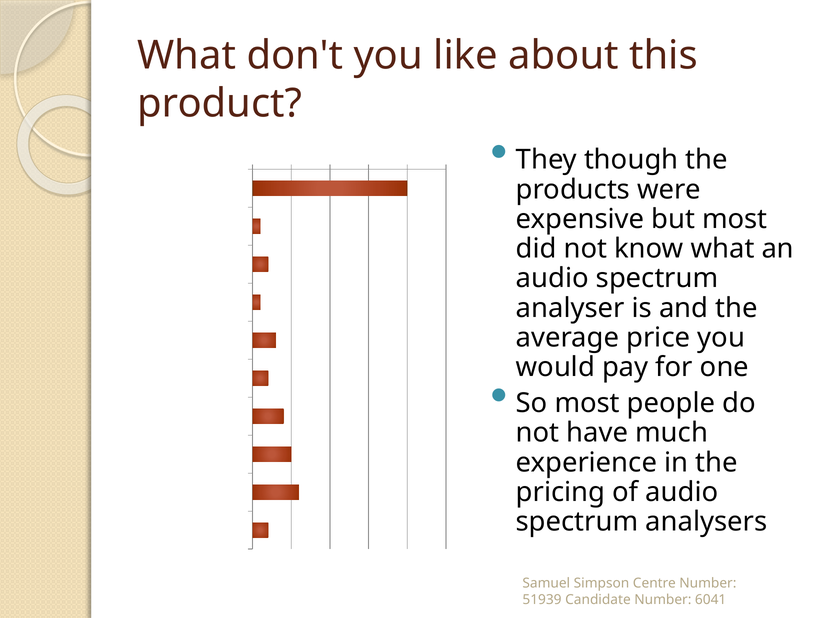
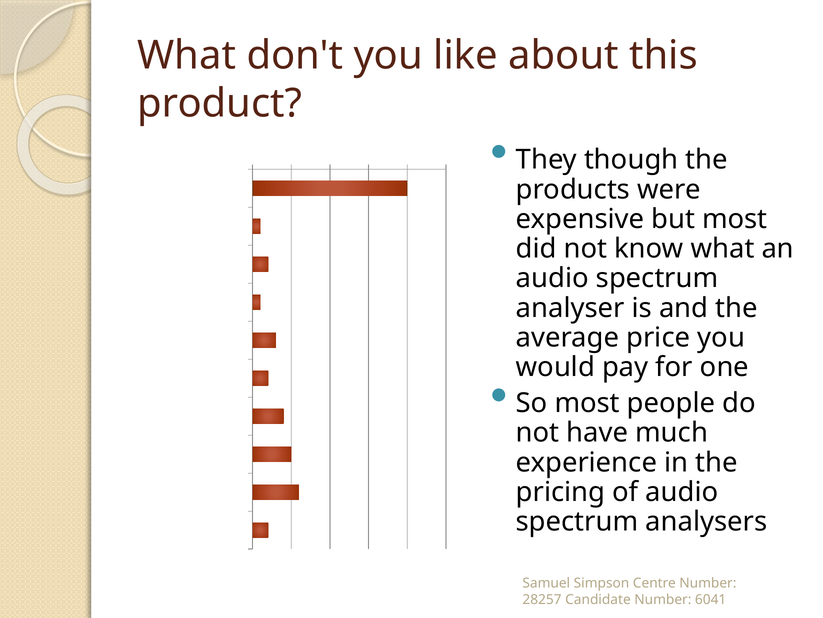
51939: 51939 -> 28257
